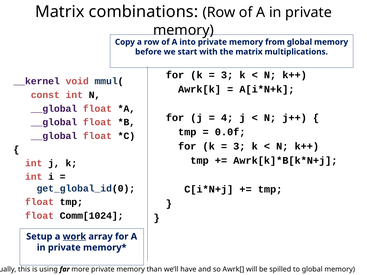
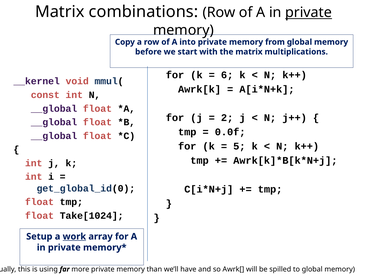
private at (309, 13) underline: none -> present
3 at (227, 75): 3 -> 6
4: 4 -> 2
3 at (239, 146): 3 -> 5
Comm[1024: Comm[1024 -> Take[1024
